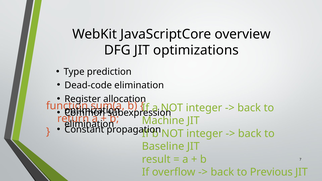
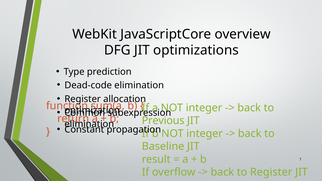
Machine: Machine -> Previous
to Previous: Previous -> Register
